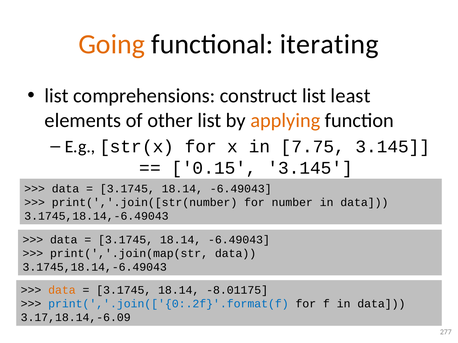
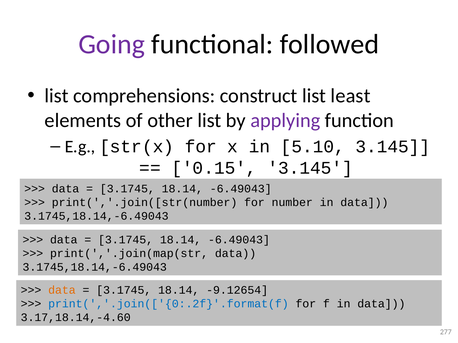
Going colour: orange -> purple
iterating: iterating -> followed
applying colour: orange -> purple
7.75: 7.75 -> 5.10
-8.01175: -8.01175 -> -9.12654
3.17,18.14,-6.09: 3.17,18.14,-6.09 -> 3.17,18.14,-4.60
